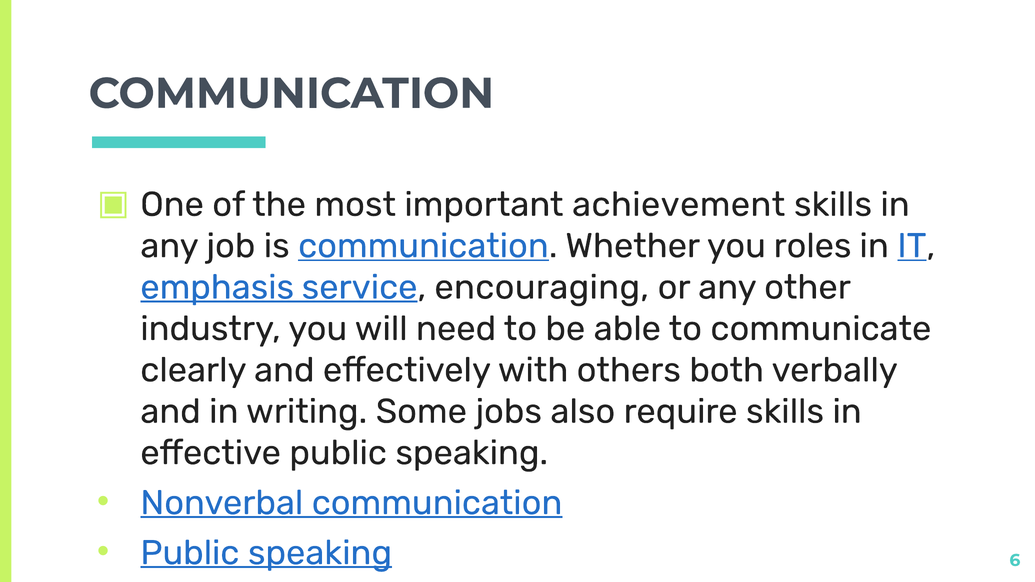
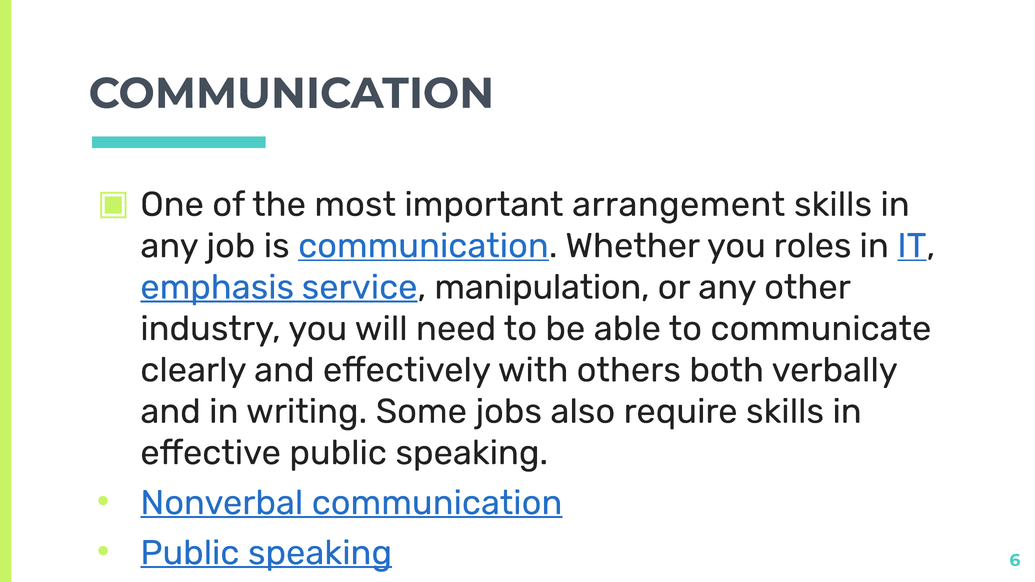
achievement: achievement -> arrangement
encouraging: encouraging -> manipulation
